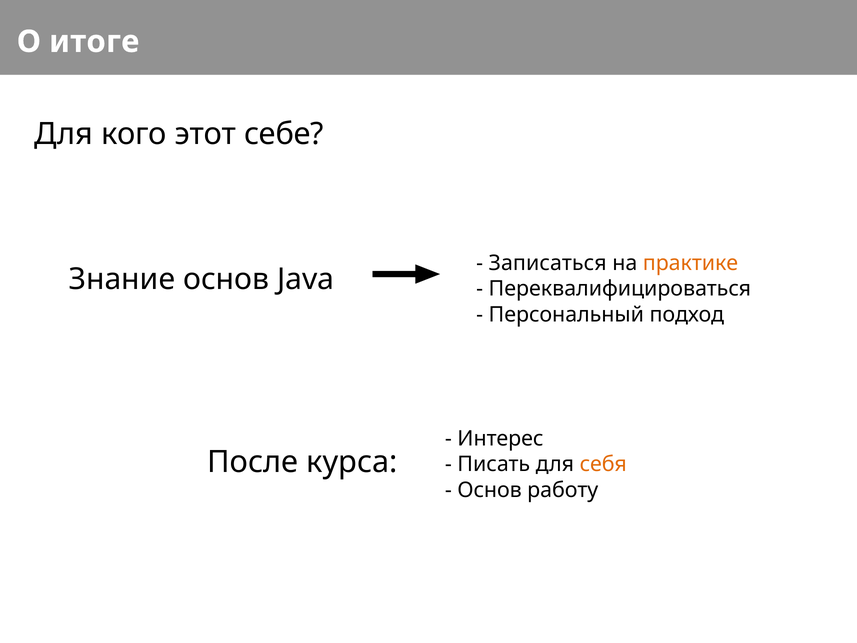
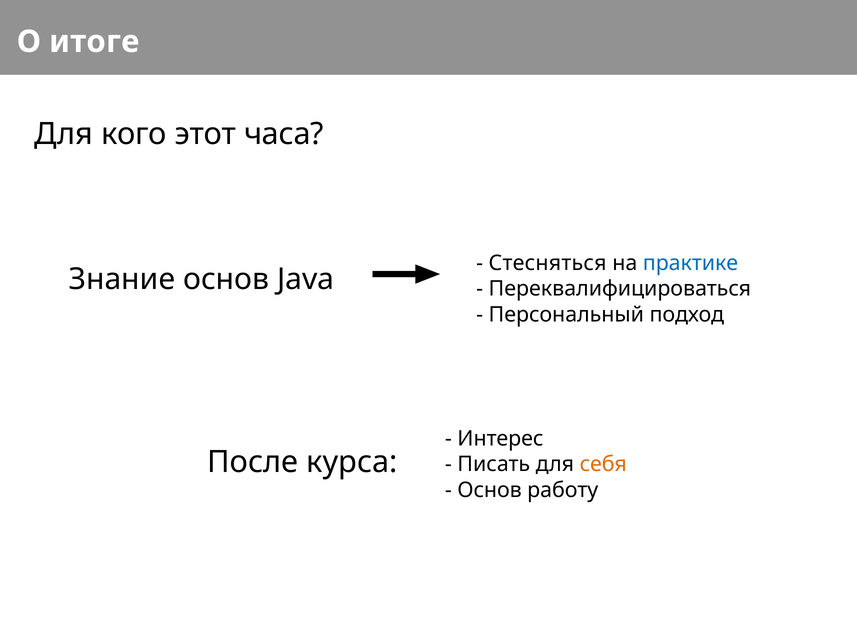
себе: себе -> часа
Записаться: Записаться -> Стесняться
практике colour: orange -> blue
